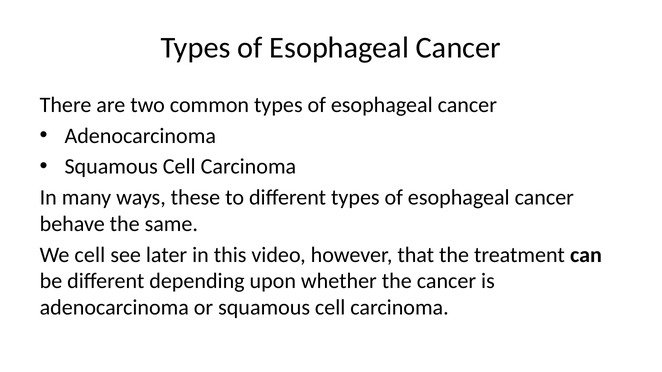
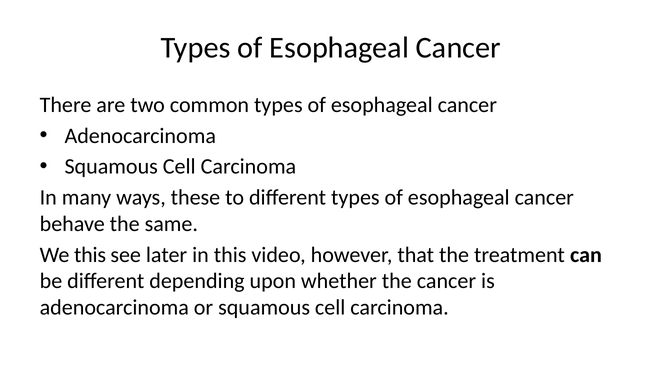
We cell: cell -> this
